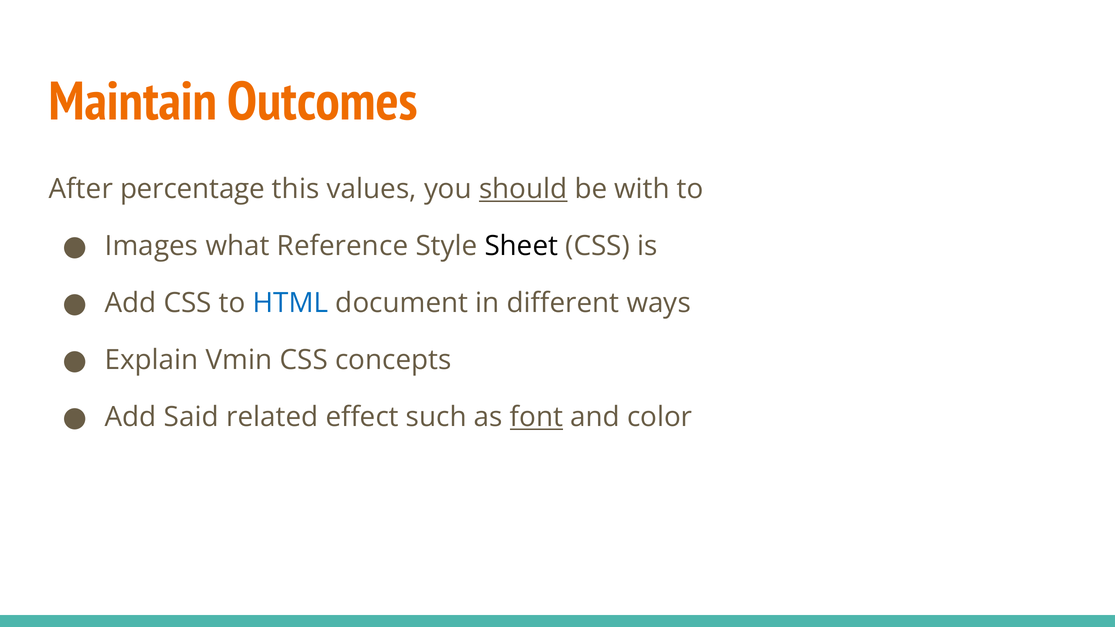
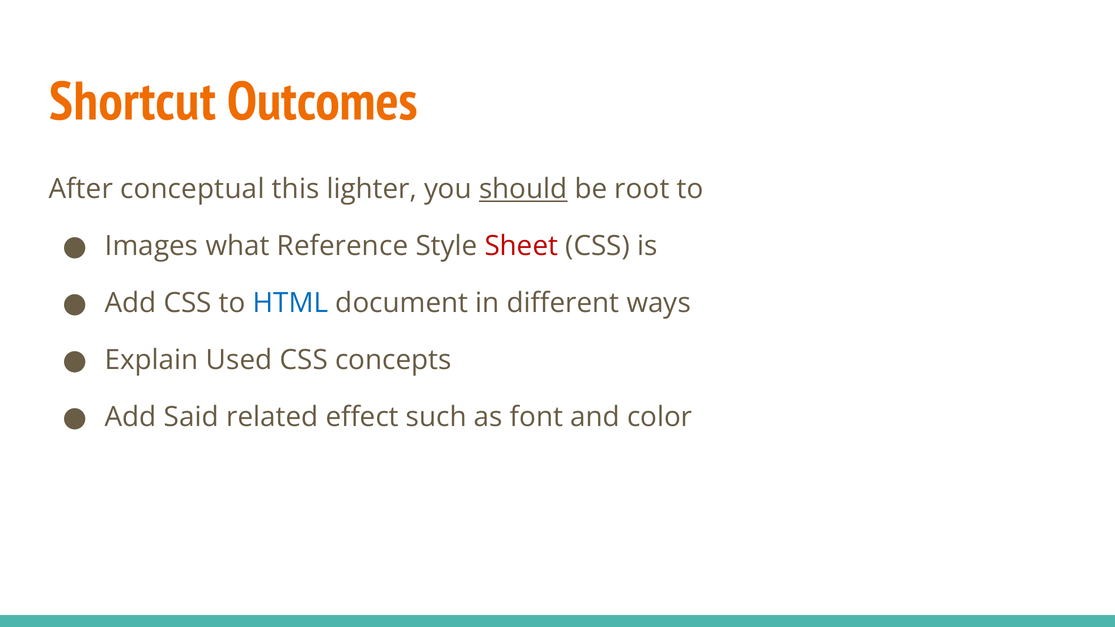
Maintain: Maintain -> Shortcut
percentage: percentage -> conceptual
values: values -> lighter
with: with -> root
Sheet colour: black -> red
Vmin: Vmin -> Used
font underline: present -> none
